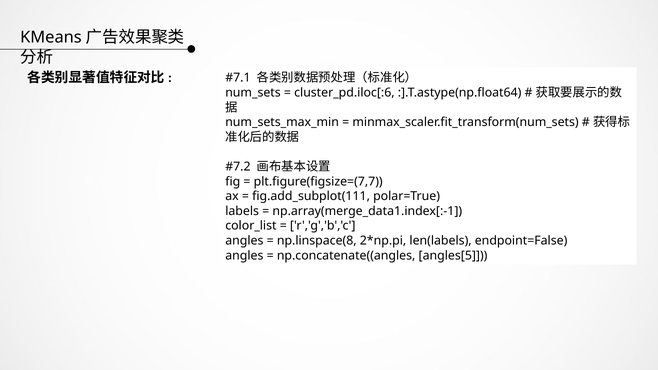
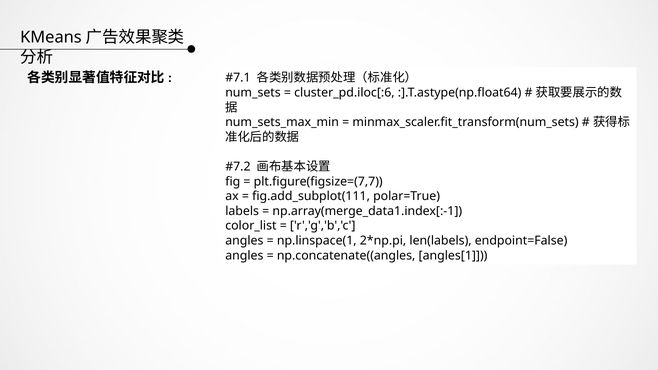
np.linspace(8: np.linspace(8 -> np.linspace(1
angles[5: angles[5 -> angles[1
